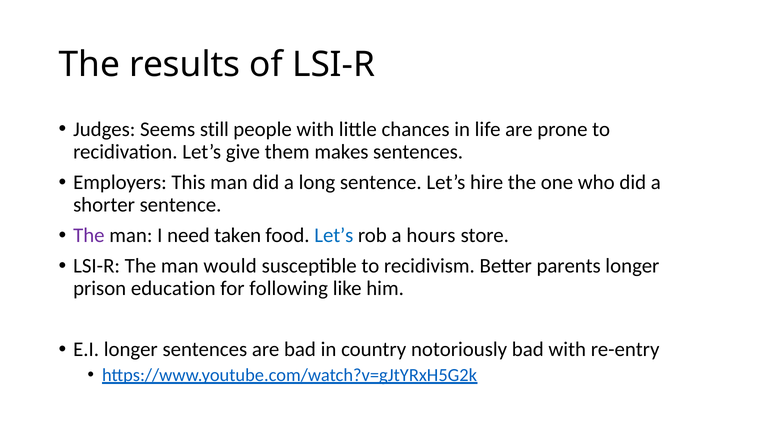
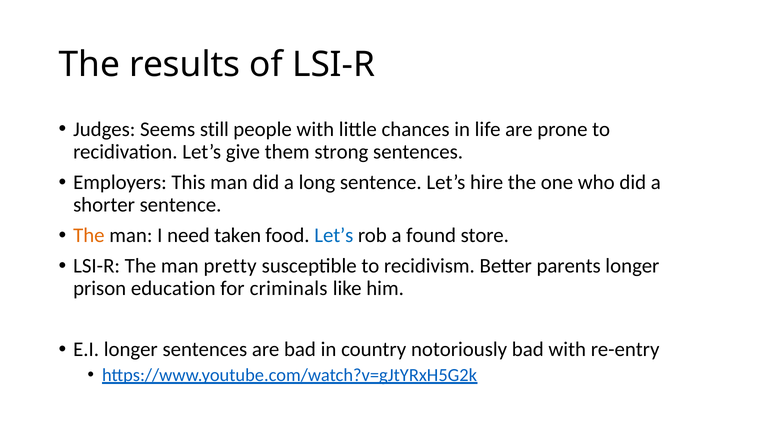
makes: makes -> strong
The at (89, 235) colour: purple -> orange
hours: hours -> found
would: would -> pretty
following: following -> criminals
